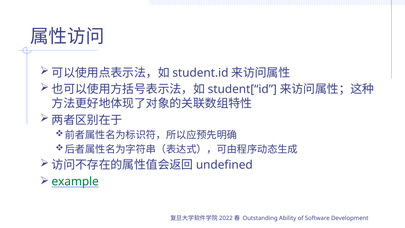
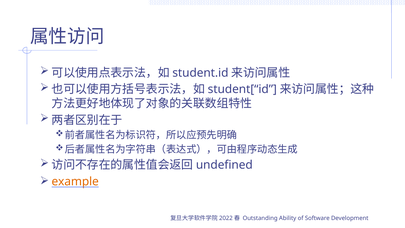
example colour: green -> orange
